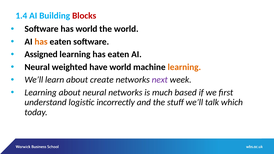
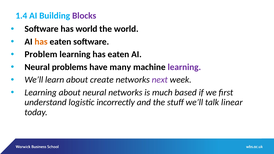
Blocks colour: red -> purple
Assigned: Assigned -> Problem
weighted: weighted -> problems
have world: world -> many
learning at (184, 67) colour: orange -> purple
which: which -> linear
